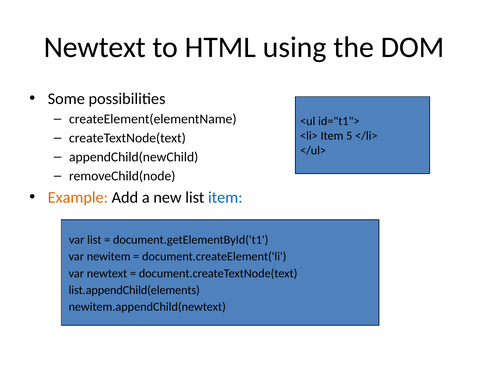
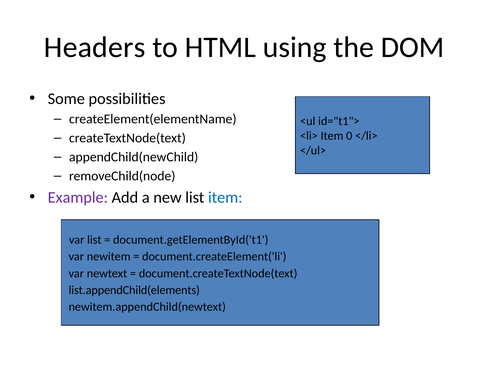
Newtext at (95, 47): Newtext -> Headers
5: 5 -> 0
Example colour: orange -> purple
